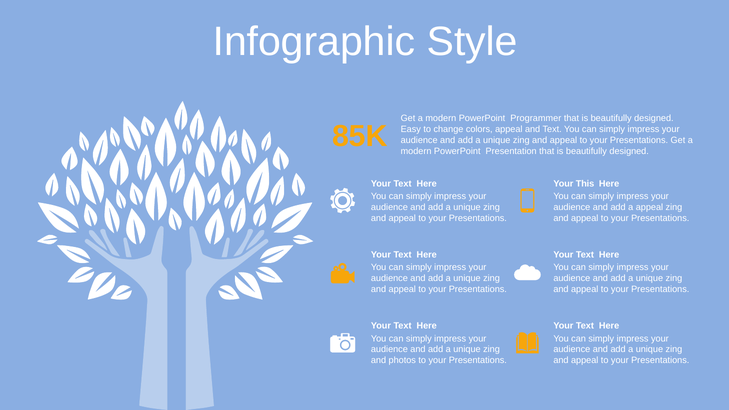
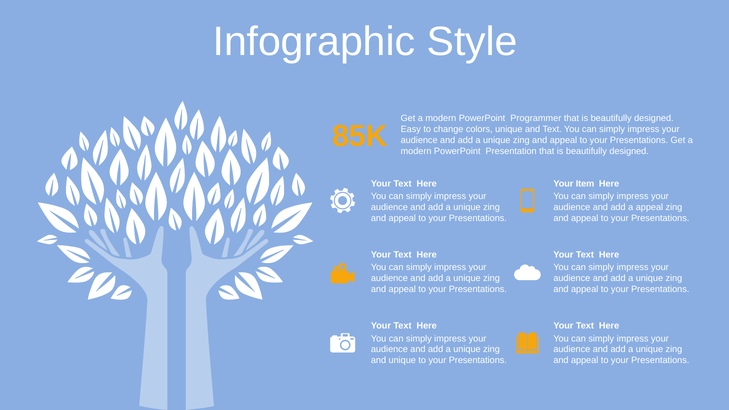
colors appeal: appeal -> unique
This: This -> Item
and photos: photos -> unique
